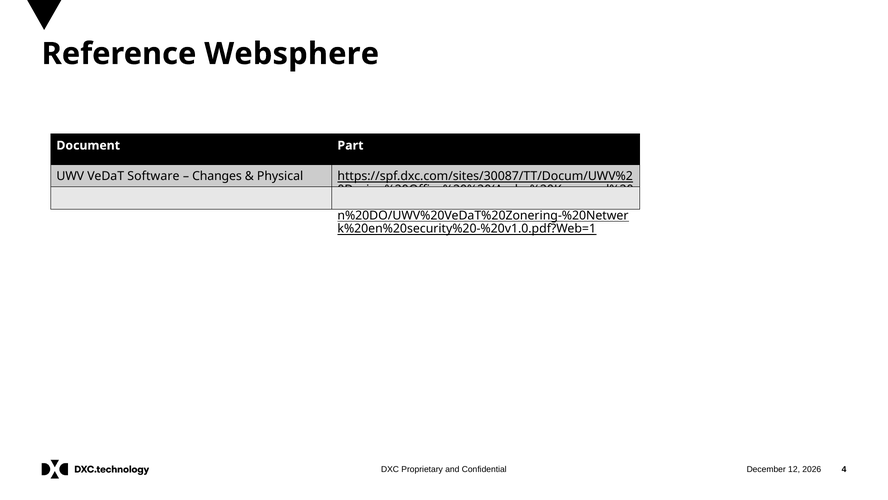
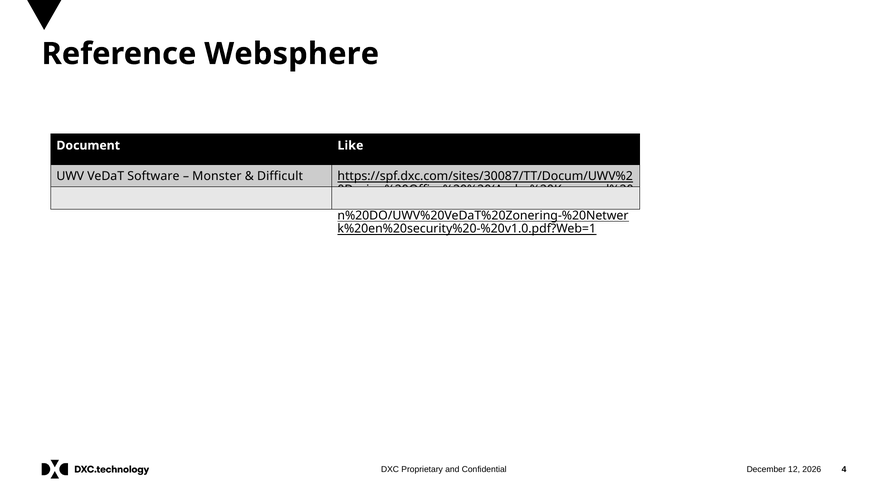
Part: Part -> Like
Changes: Changes -> Monster
Physical: Physical -> Difficult
